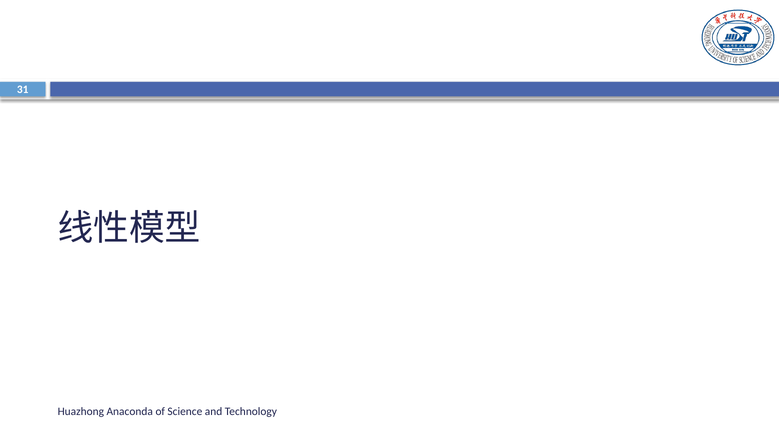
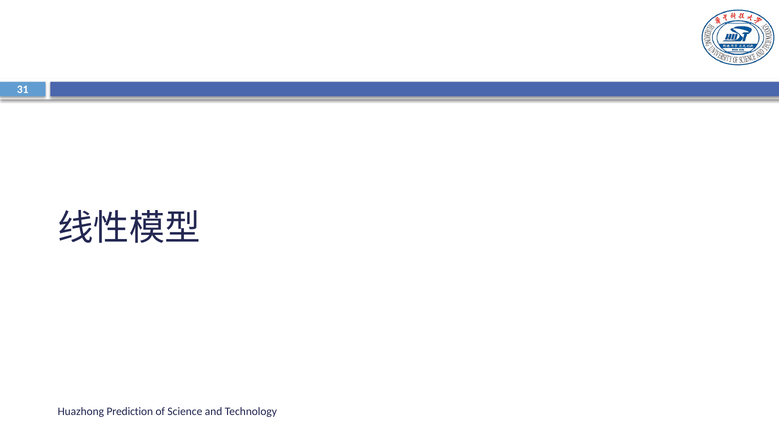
Anaconda: Anaconda -> Prediction
